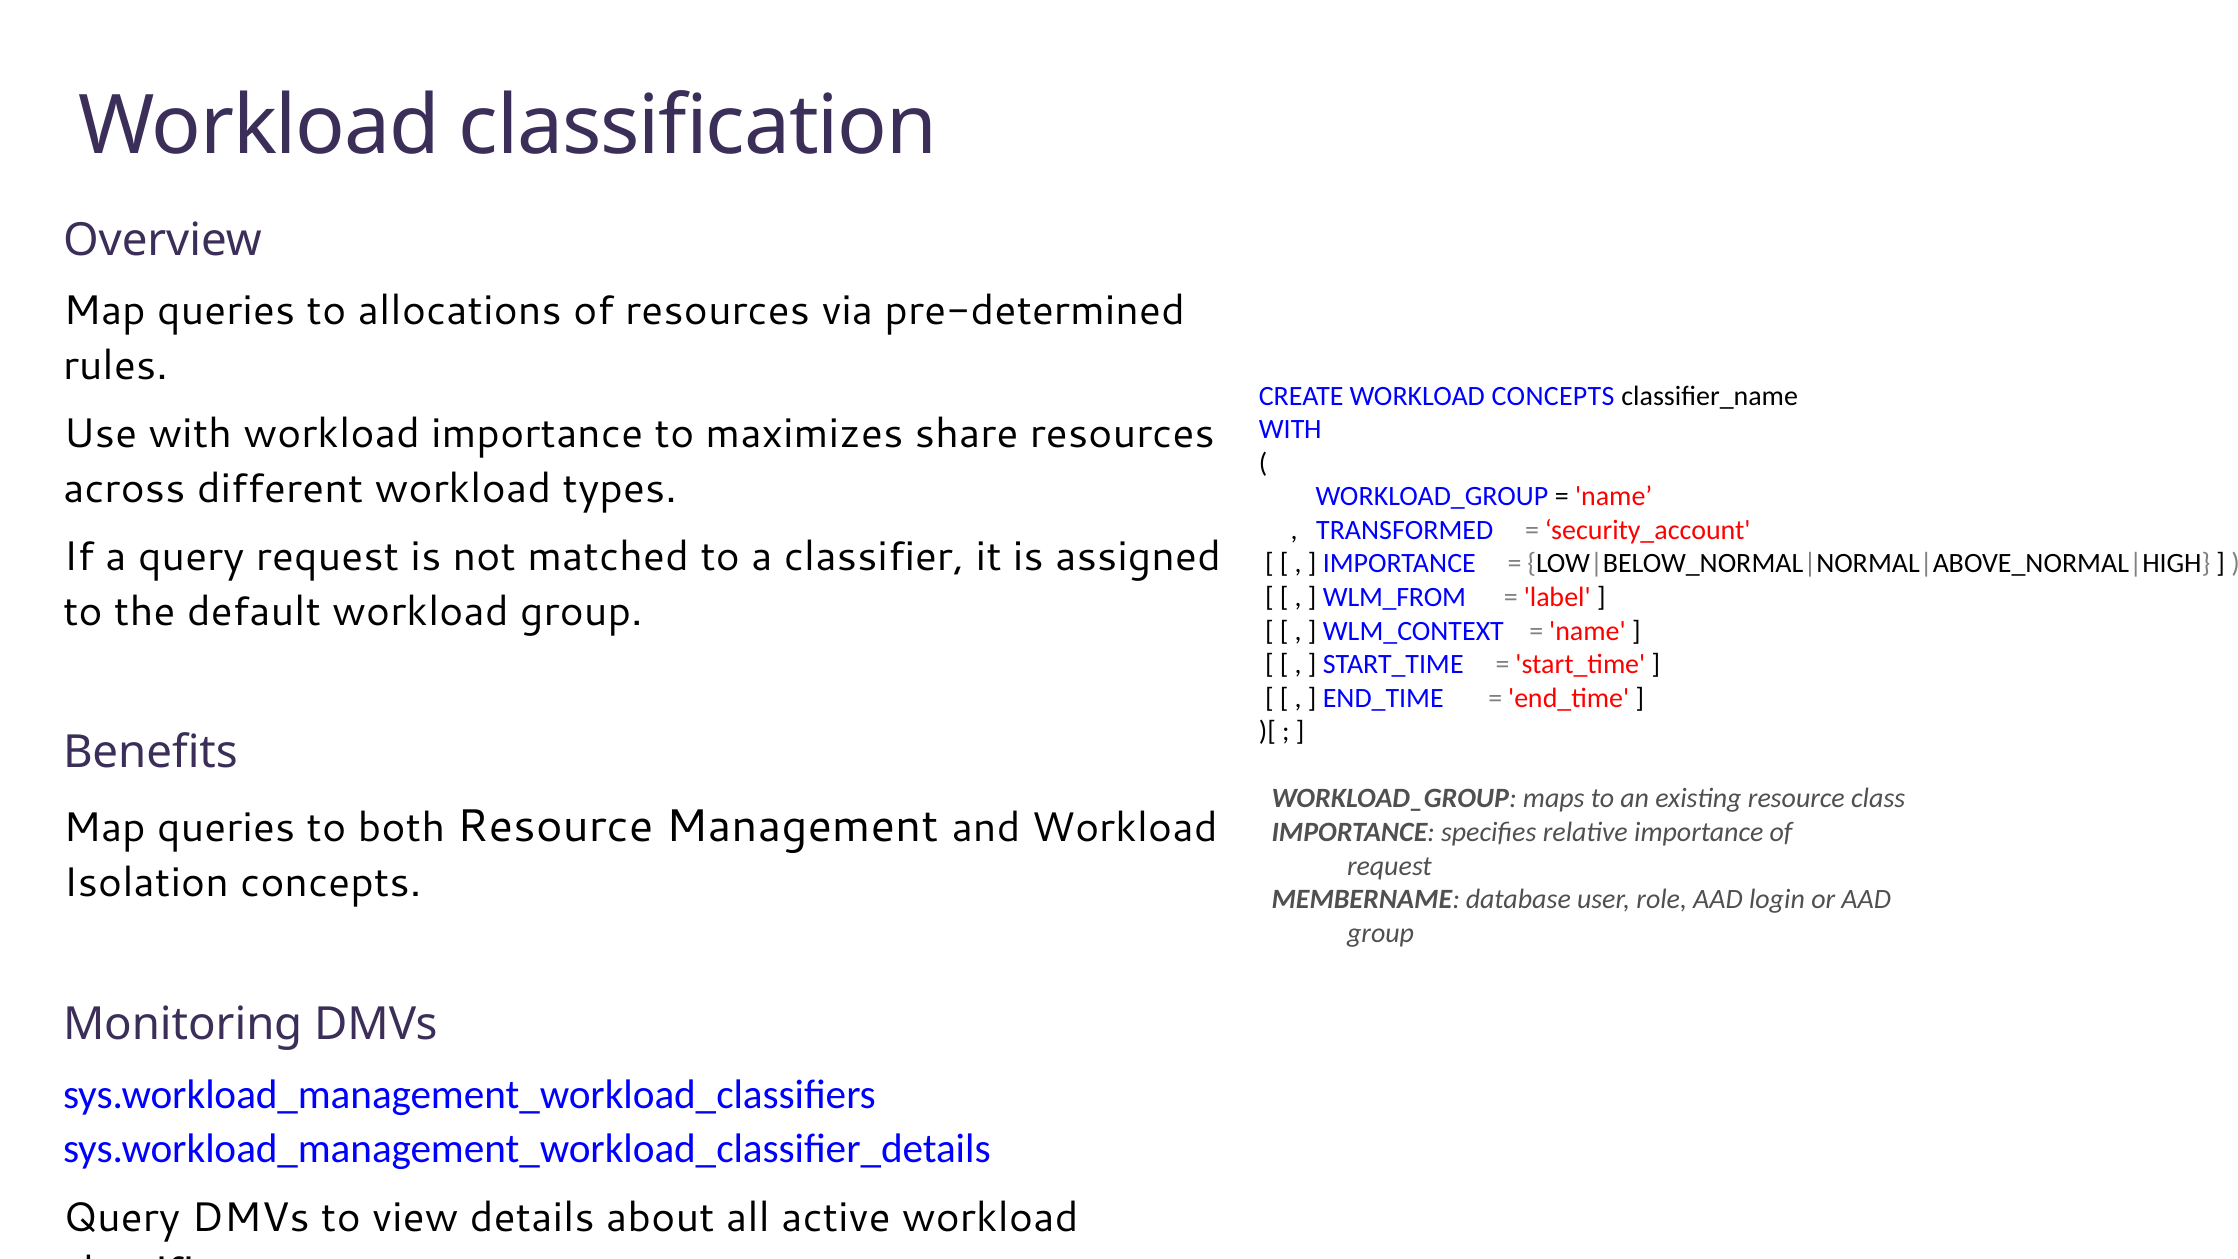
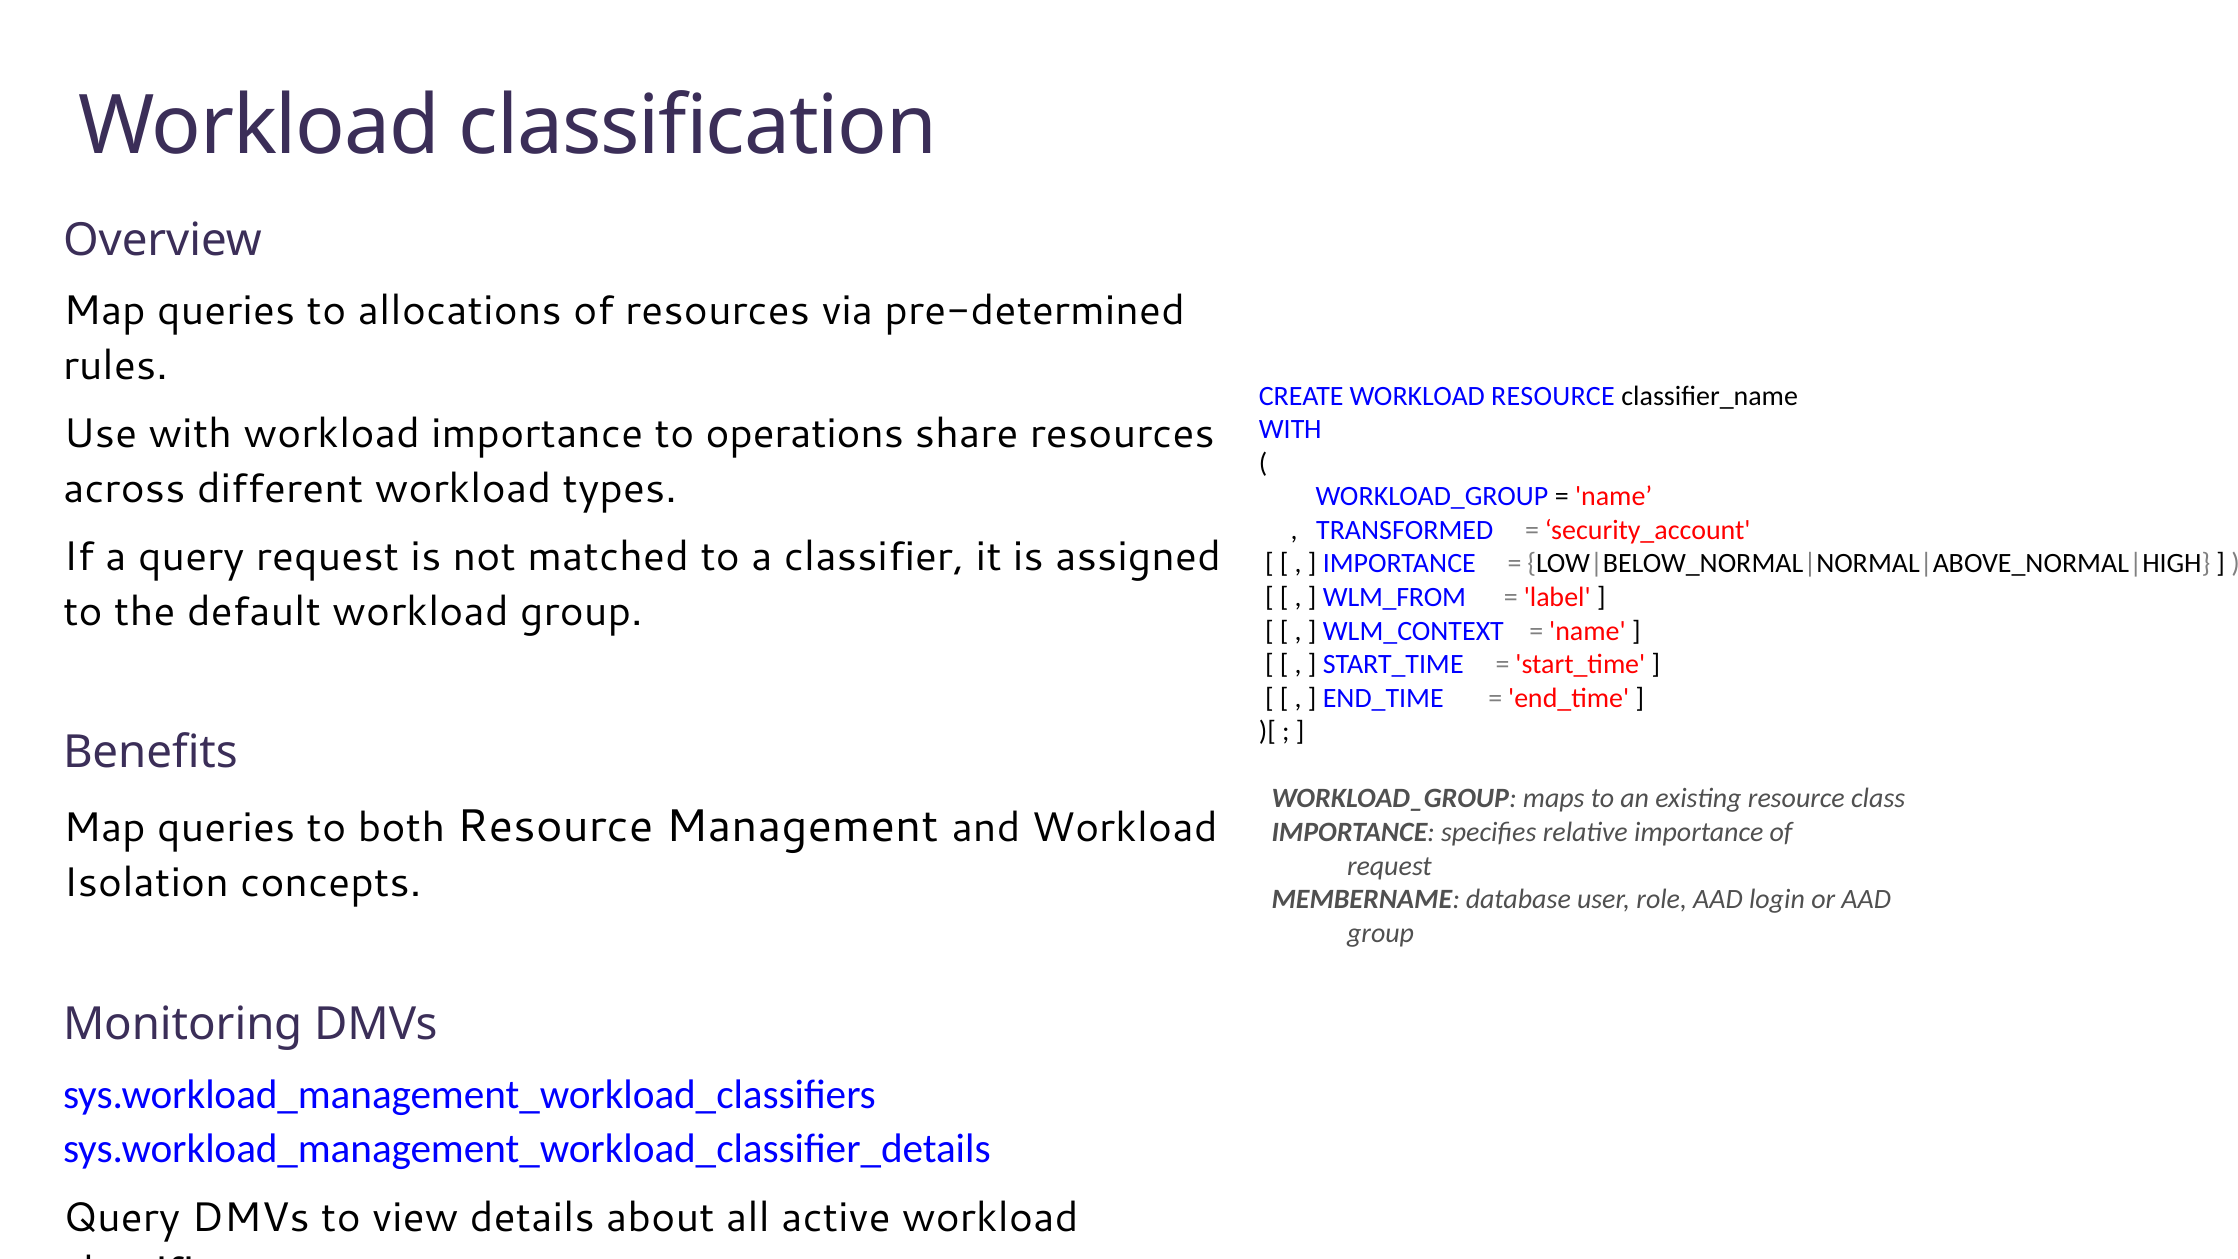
WORKLOAD CONCEPTS: CONCEPTS -> RESOURCE
maximizes: maximizes -> operations
